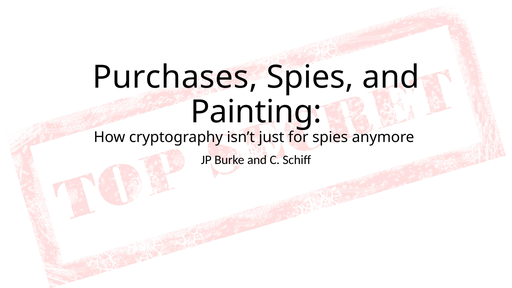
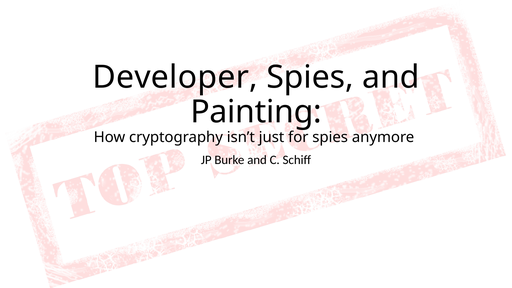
Purchases: Purchases -> Developer
